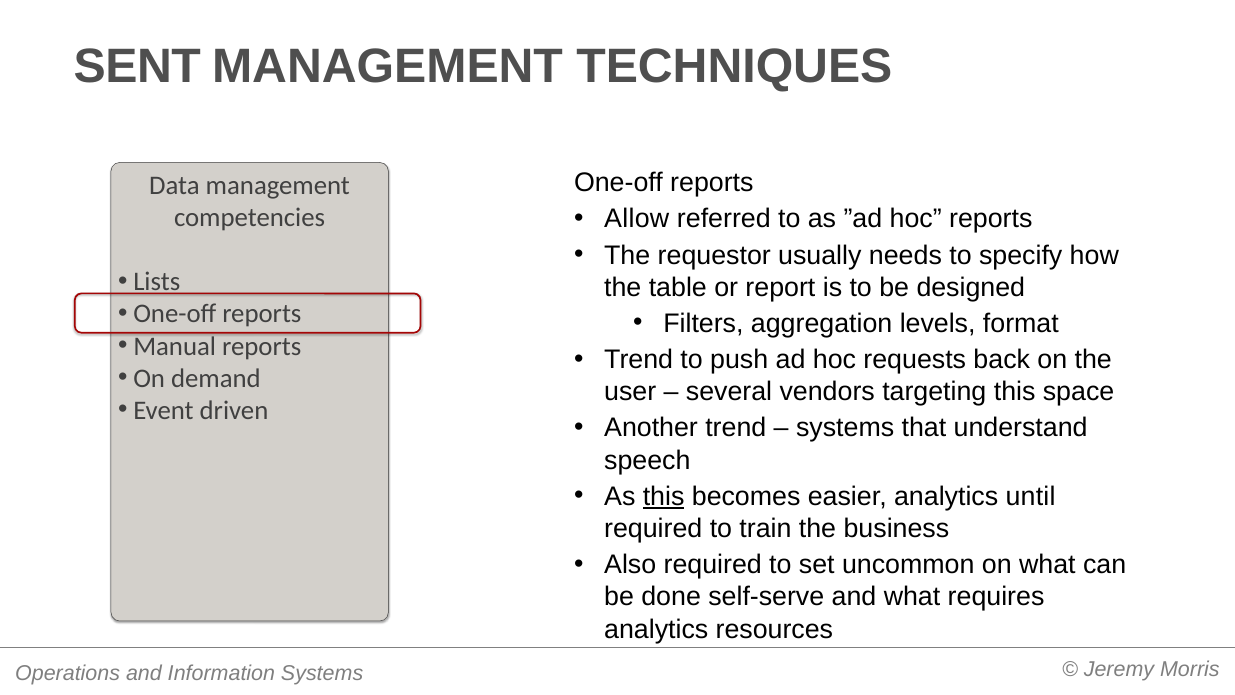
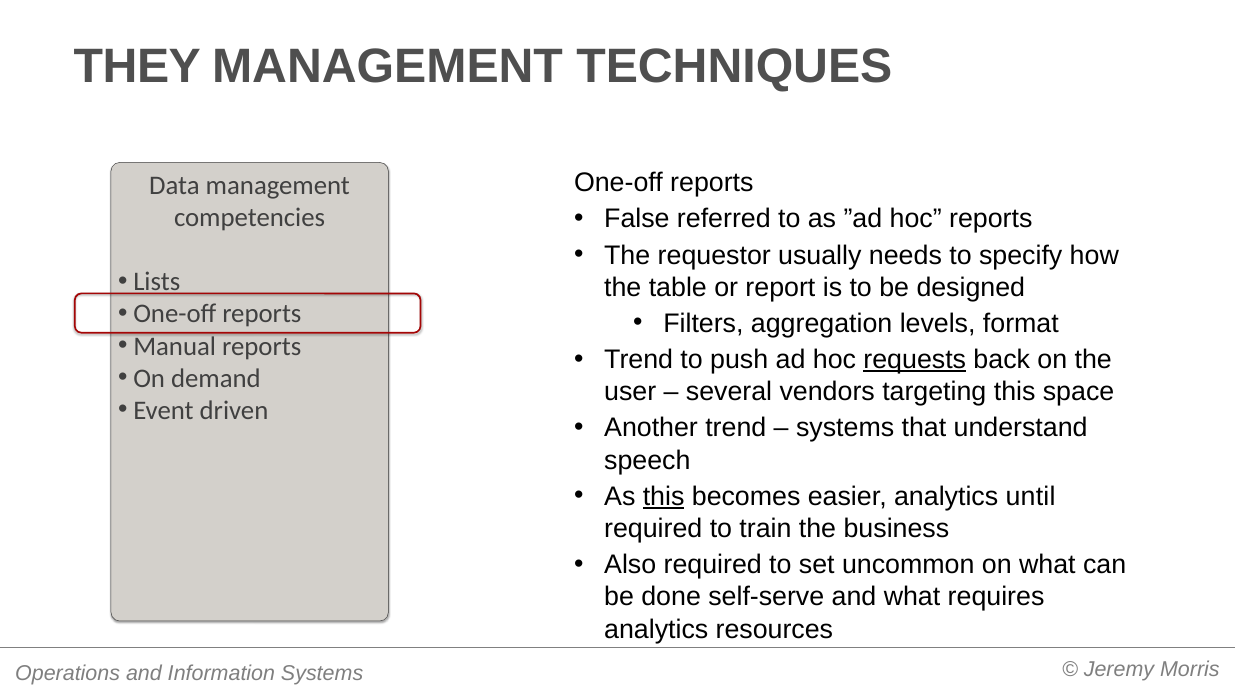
SENT: SENT -> THEY
Allow: Allow -> False
requests underline: none -> present
